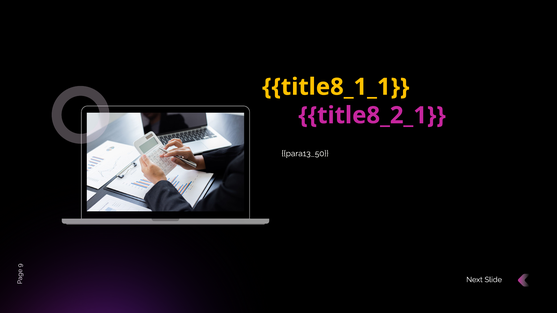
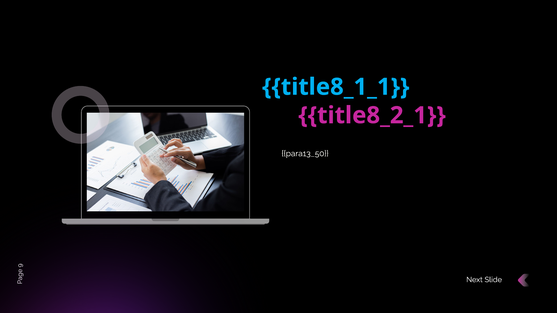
title8_1_1 colour: yellow -> light blue
